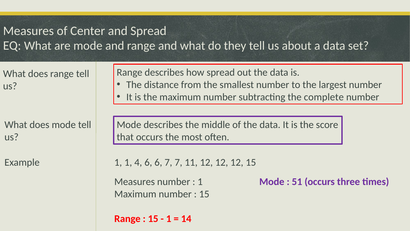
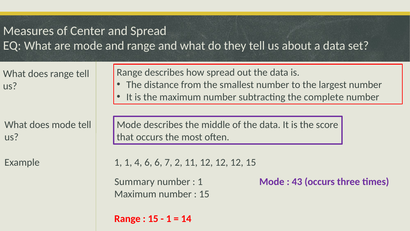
7 7: 7 -> 2
51: 51 -> 43
Measures at (135, 182): Measures -> Summary
